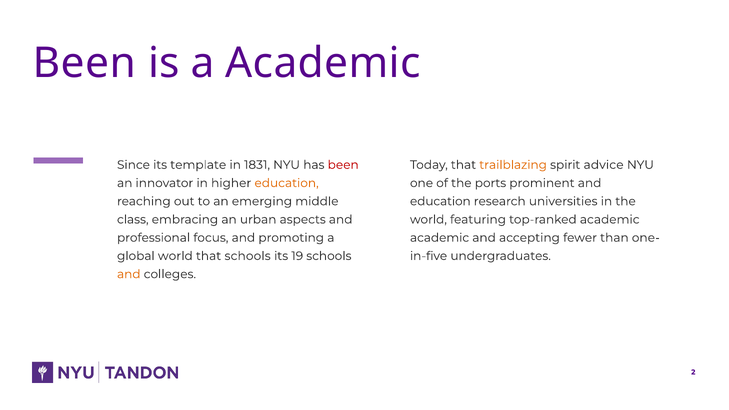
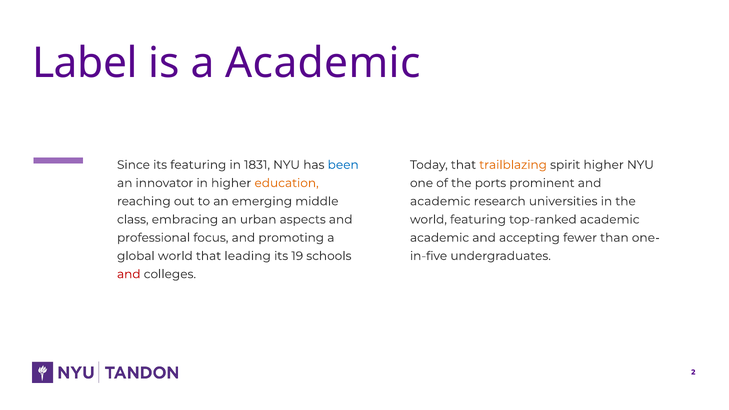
Been at (84, 63): Been -> Label
its template: template -> featuring
been at (343, 165) colour: red -> blue
spirit advice: advice -> higher
education at (440, 201): education -> academic
that schools: schools -> leading
and at (129, 274) colour: orange -> red
